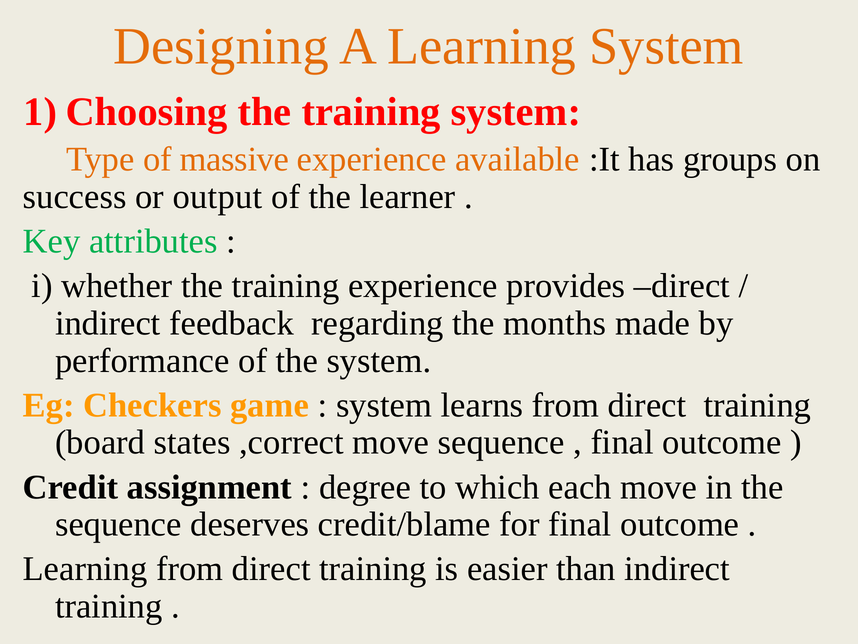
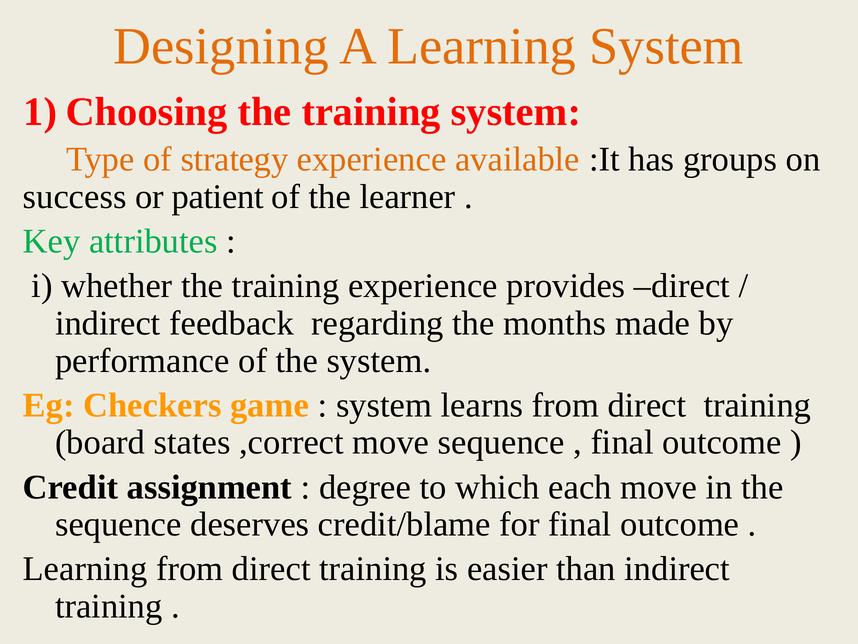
massive: massive -> strategy
output: output -> patient
